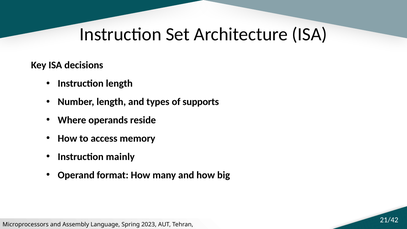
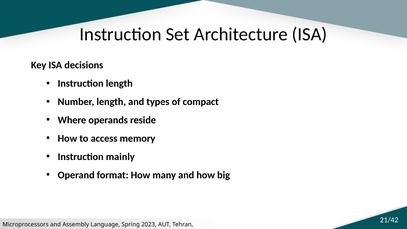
supports: supports -> compact
